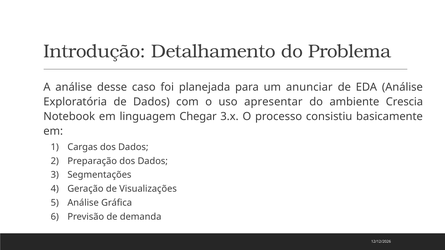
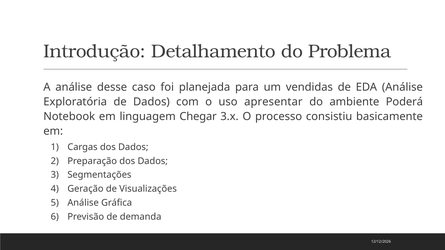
anunciar: anunciar -> vendidas
Crescia: Crescia -> Poderá
